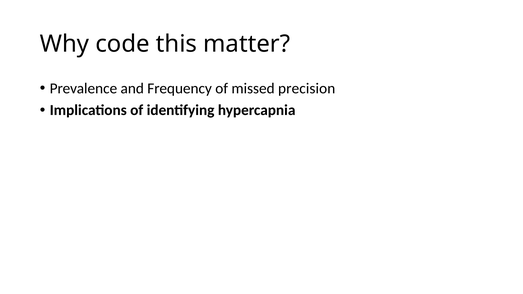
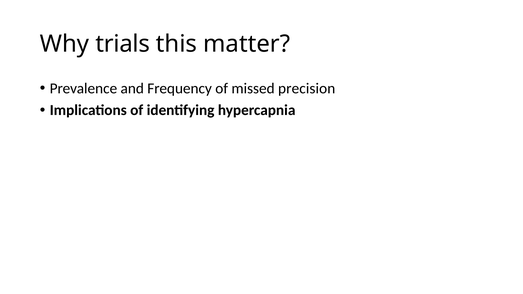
code: code -> trials
